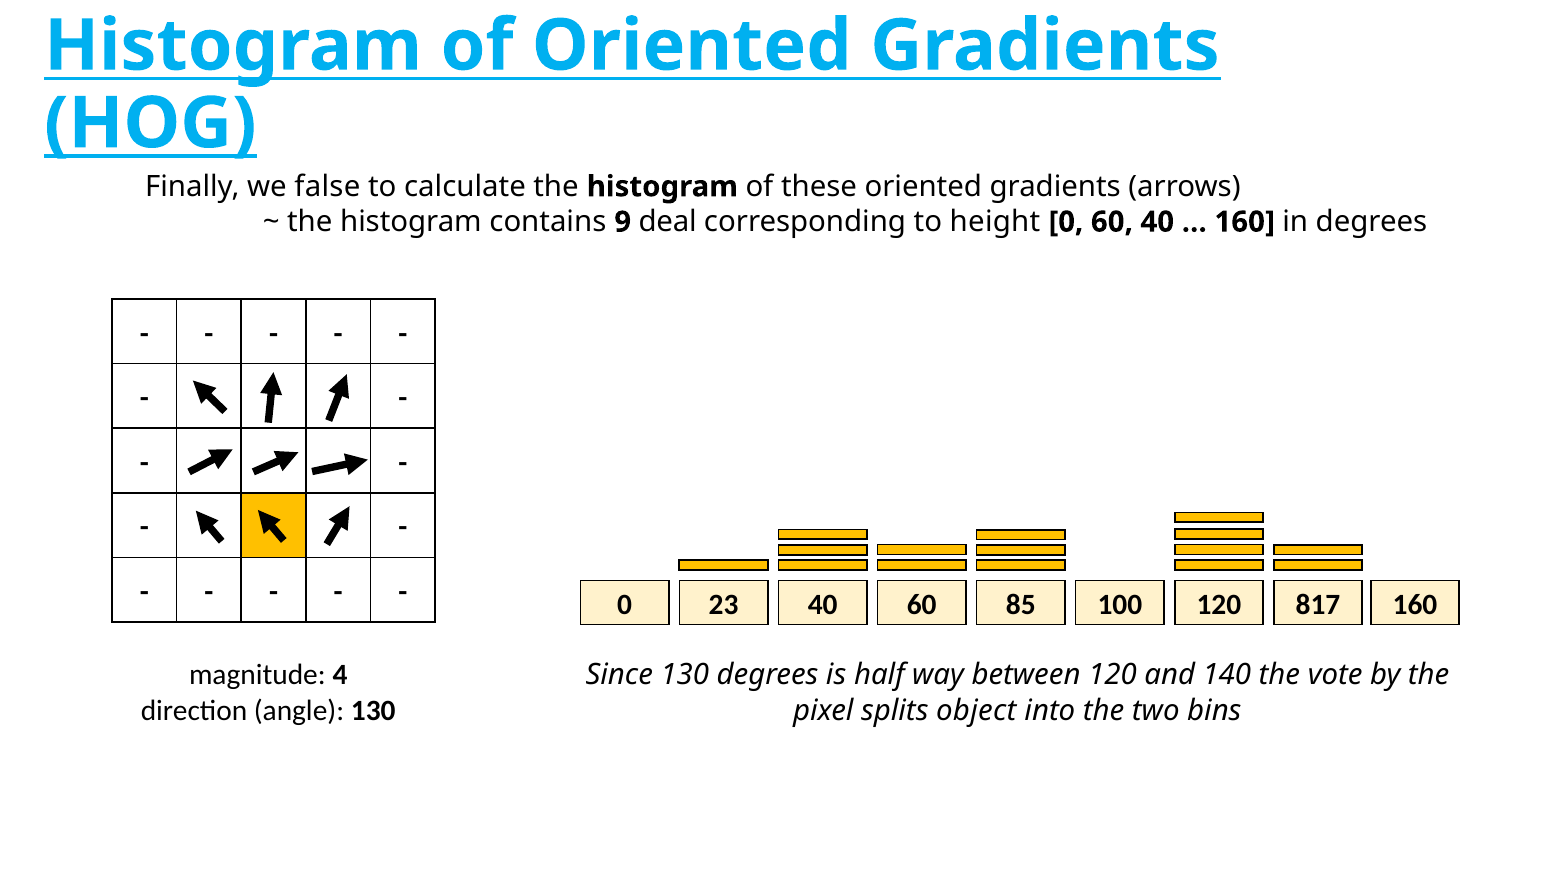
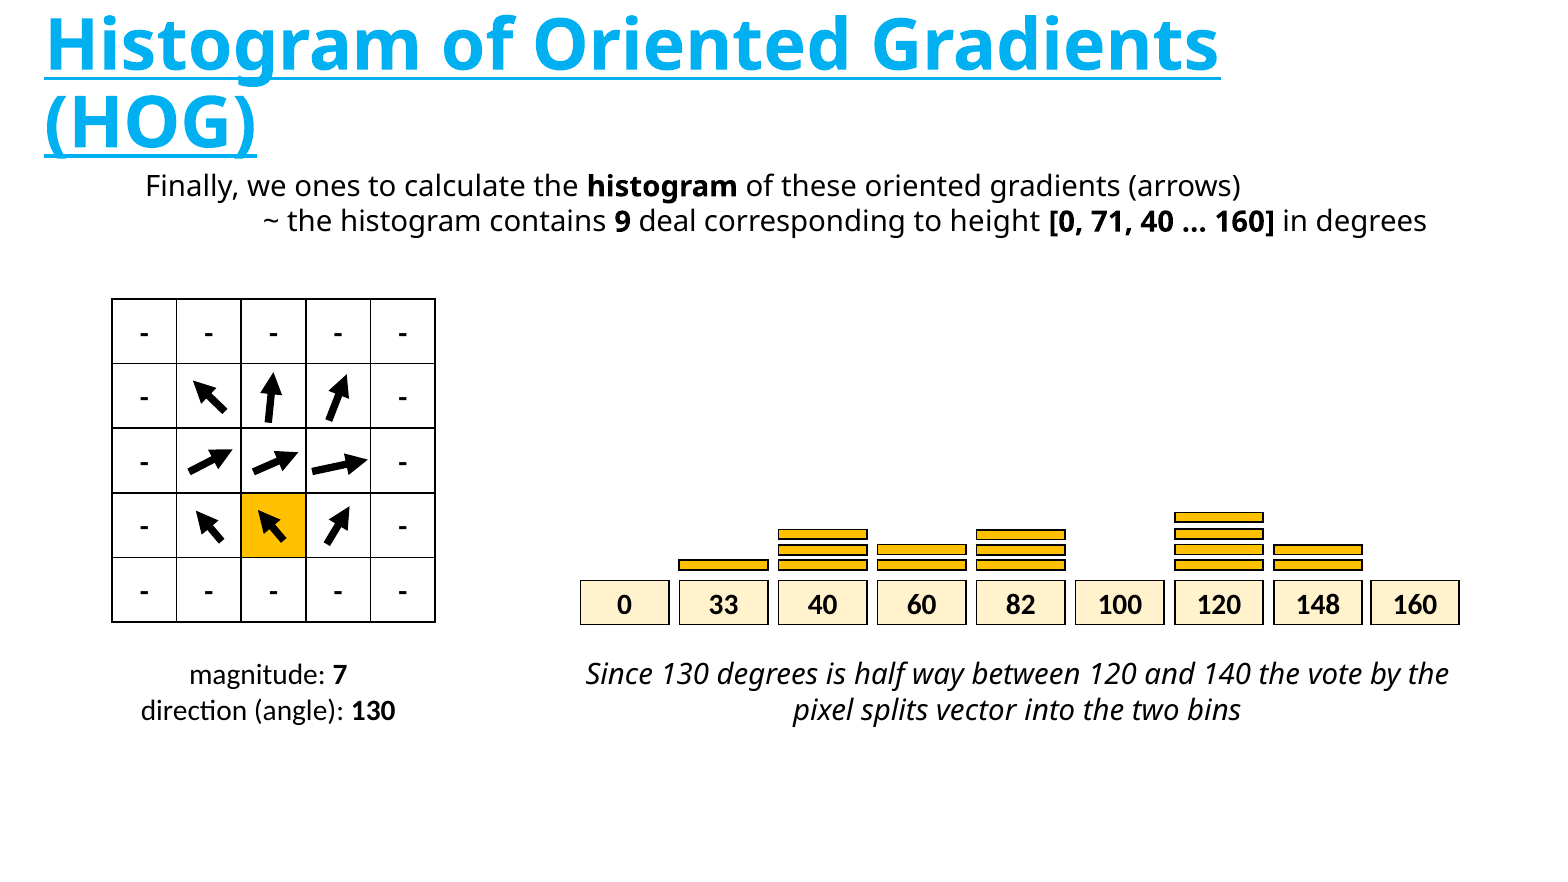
false: false -> ones
0 60: 60 -> 71
23: 23 -> 33
85: 85 -> 82
817: 817 -> 148
4: 4 -> 7
object: object -> vector
